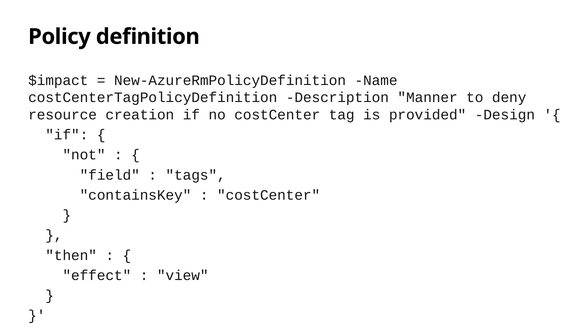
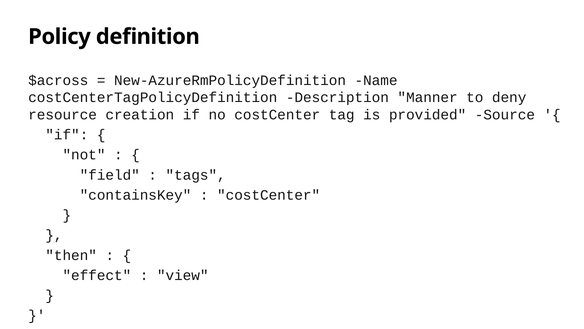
$impact: $impact -> $across
Design: Design -> Source
